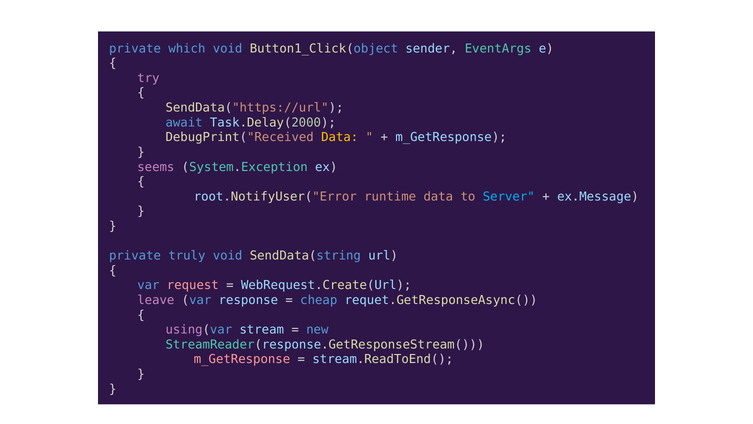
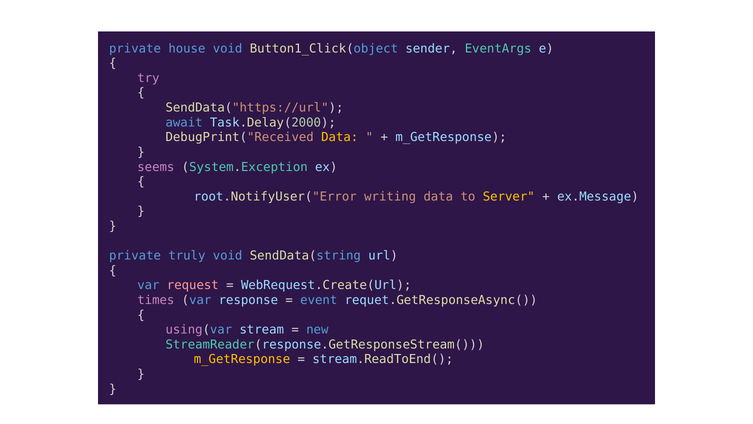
which: which -> house
runtime: runtime -> writing
Server colour: light blue -> yellow
leave: leave -> times
cheap: cheap -> event
m_GetResponse at (242, 359) colour: pink -> yellow
